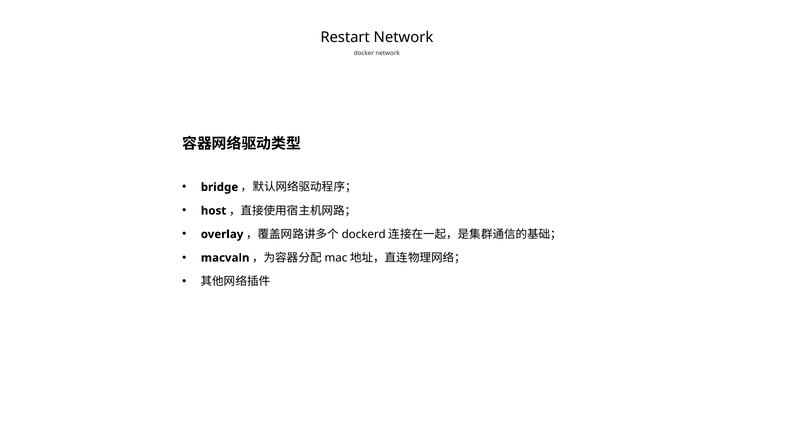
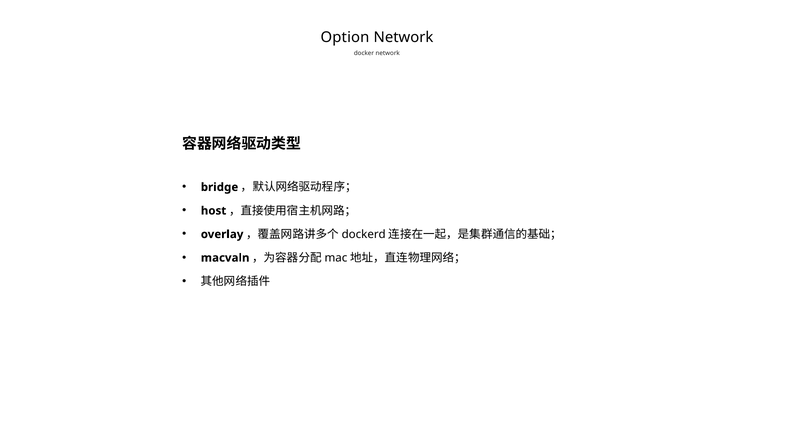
Restart: Restart -> Option
